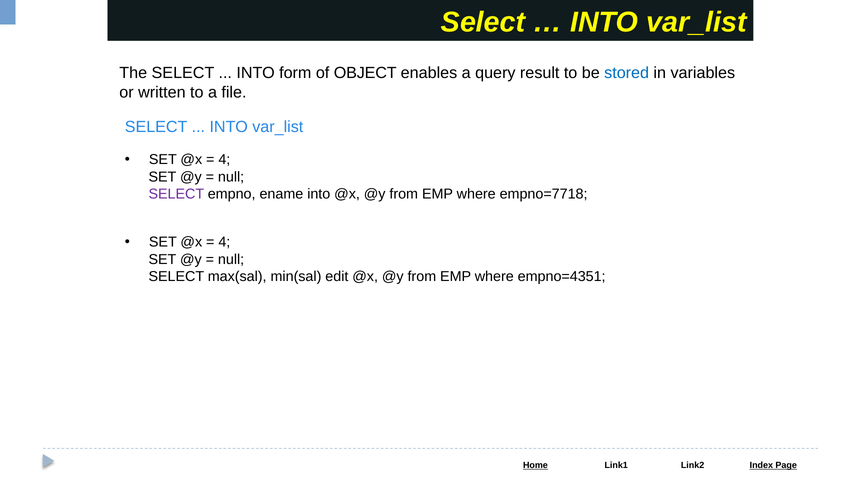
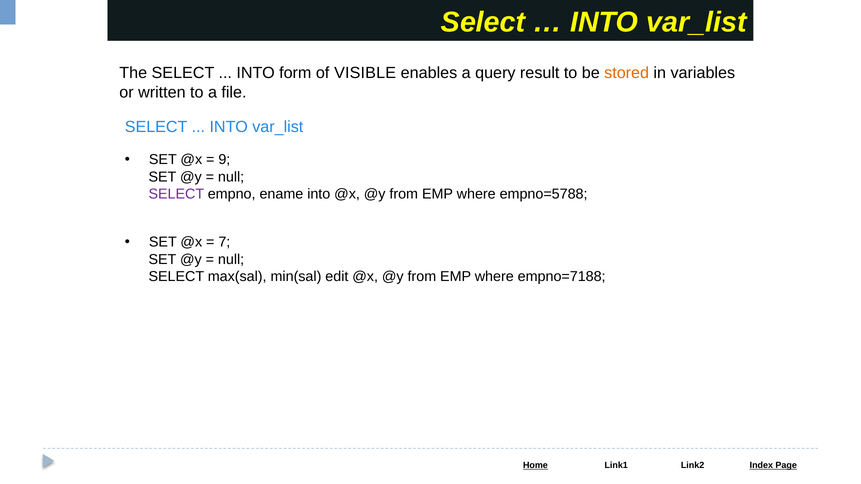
OBJECT: OBJECT -> VISIBLE
stored colour: blue -> orange
4 at (224, 160): 4 -> 9
empno=7718: empno=7718 -> empno=5788
4 at (224, 242): 4 -> 7
empno=4351: empno=4351 -> empno=7188
